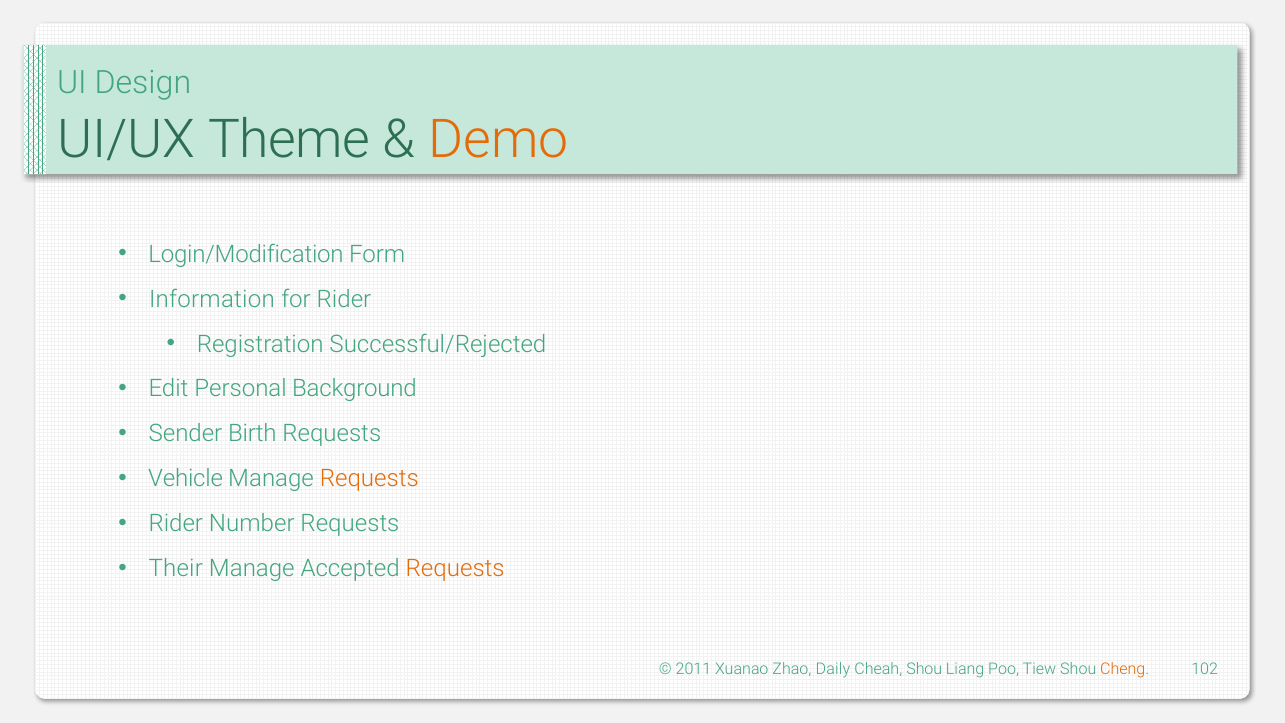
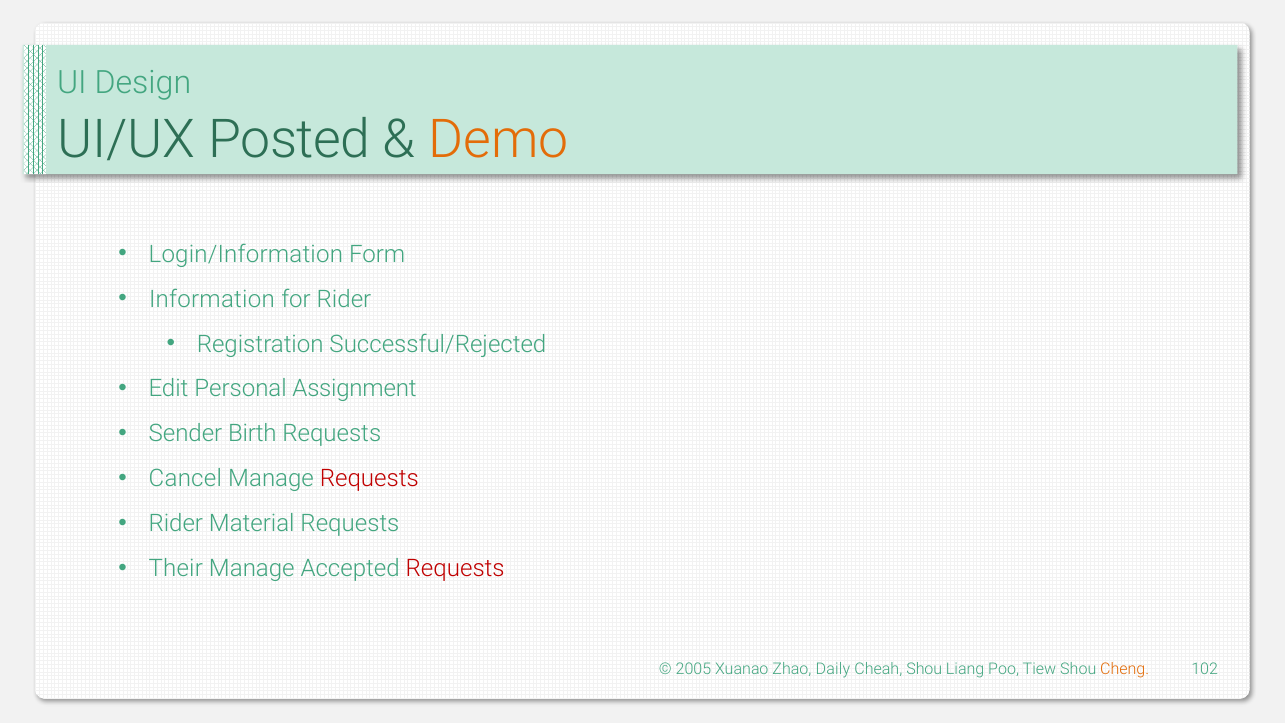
Theme: Theme -> Posted
Login/Modification: Login/Modification -> Login/Information
Background: Background -> Assignment
Vehicle: Vehicle -> Cancel
Requests at (369, 479) colour: orange -> red
Number: Number -> Material
Requests at (455, 569) colour: orange -> red
2011: 2011 -> 2005
